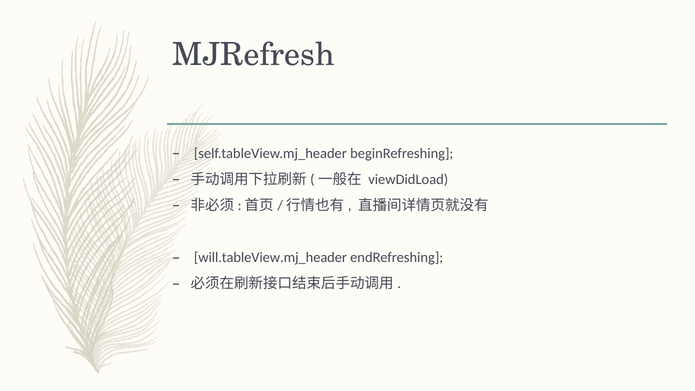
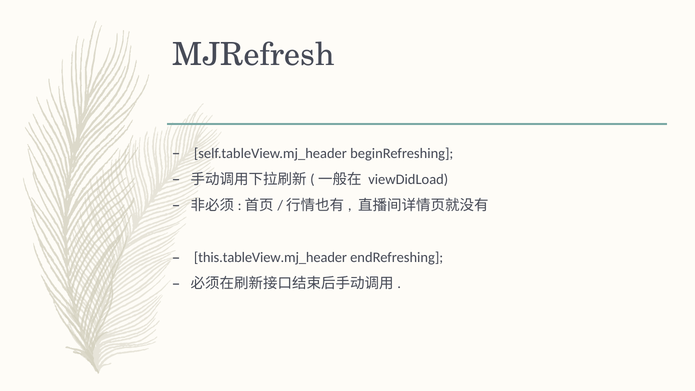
will.tableView.mj_header: will.tableView.mj_header -> this.tableView.mj_header
